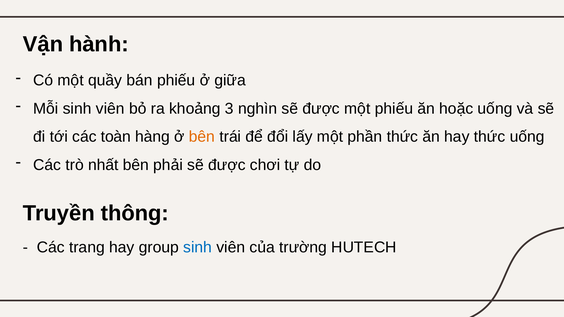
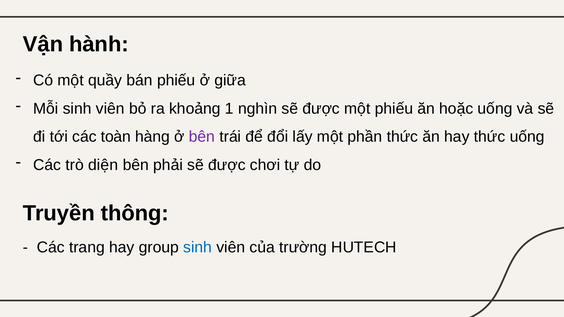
3: 3 -> 1
bên at (202, 137) colour: orange -> purple
nhất: nhất -> diện
